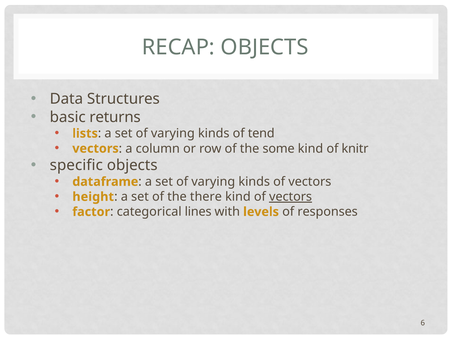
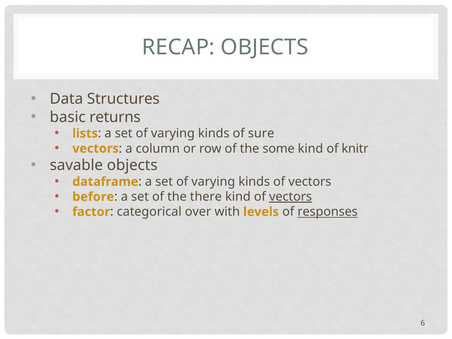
tend: tend -> sure
specific: specific -> savable
height: height -> before
lines: lines -> over
responses underline: none -> present
